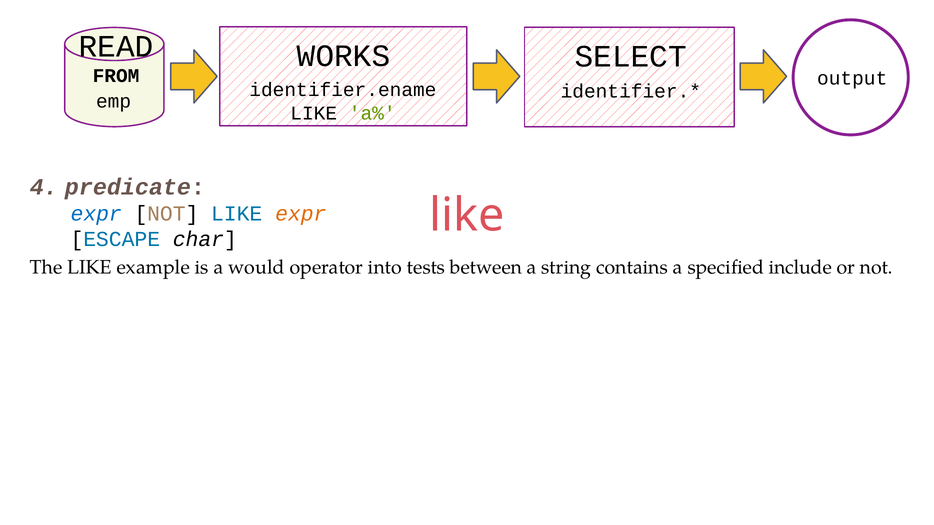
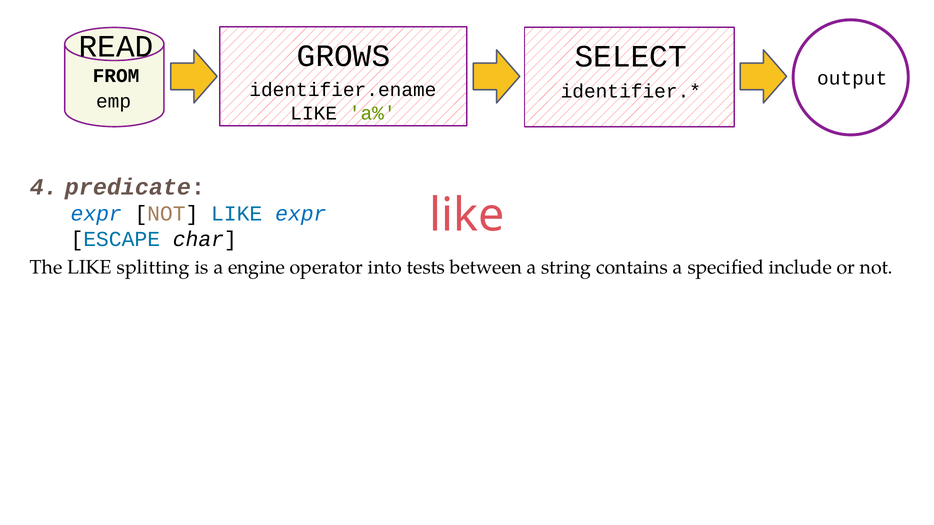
WORKS: WORKS -> GROWS
expr at (301, 214) colour: orange -> blue
example: example -> splitting
would: would -> engine
